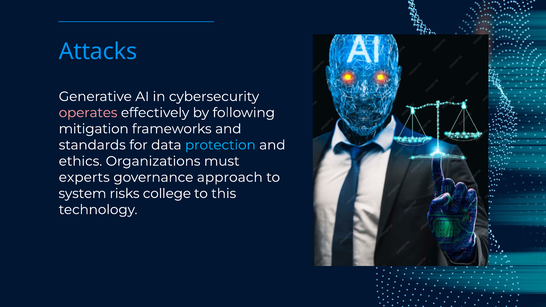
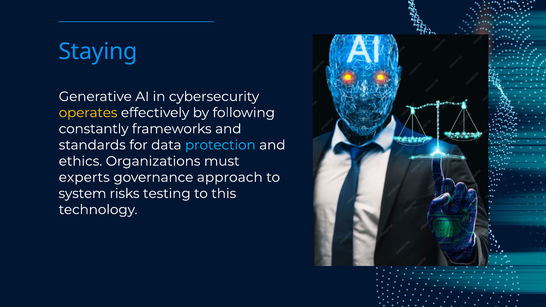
Attacks: Attacks -> Staying
operates colour: pink -> yellow
mitigation: mitigation -> constantly
college: college -> testing
